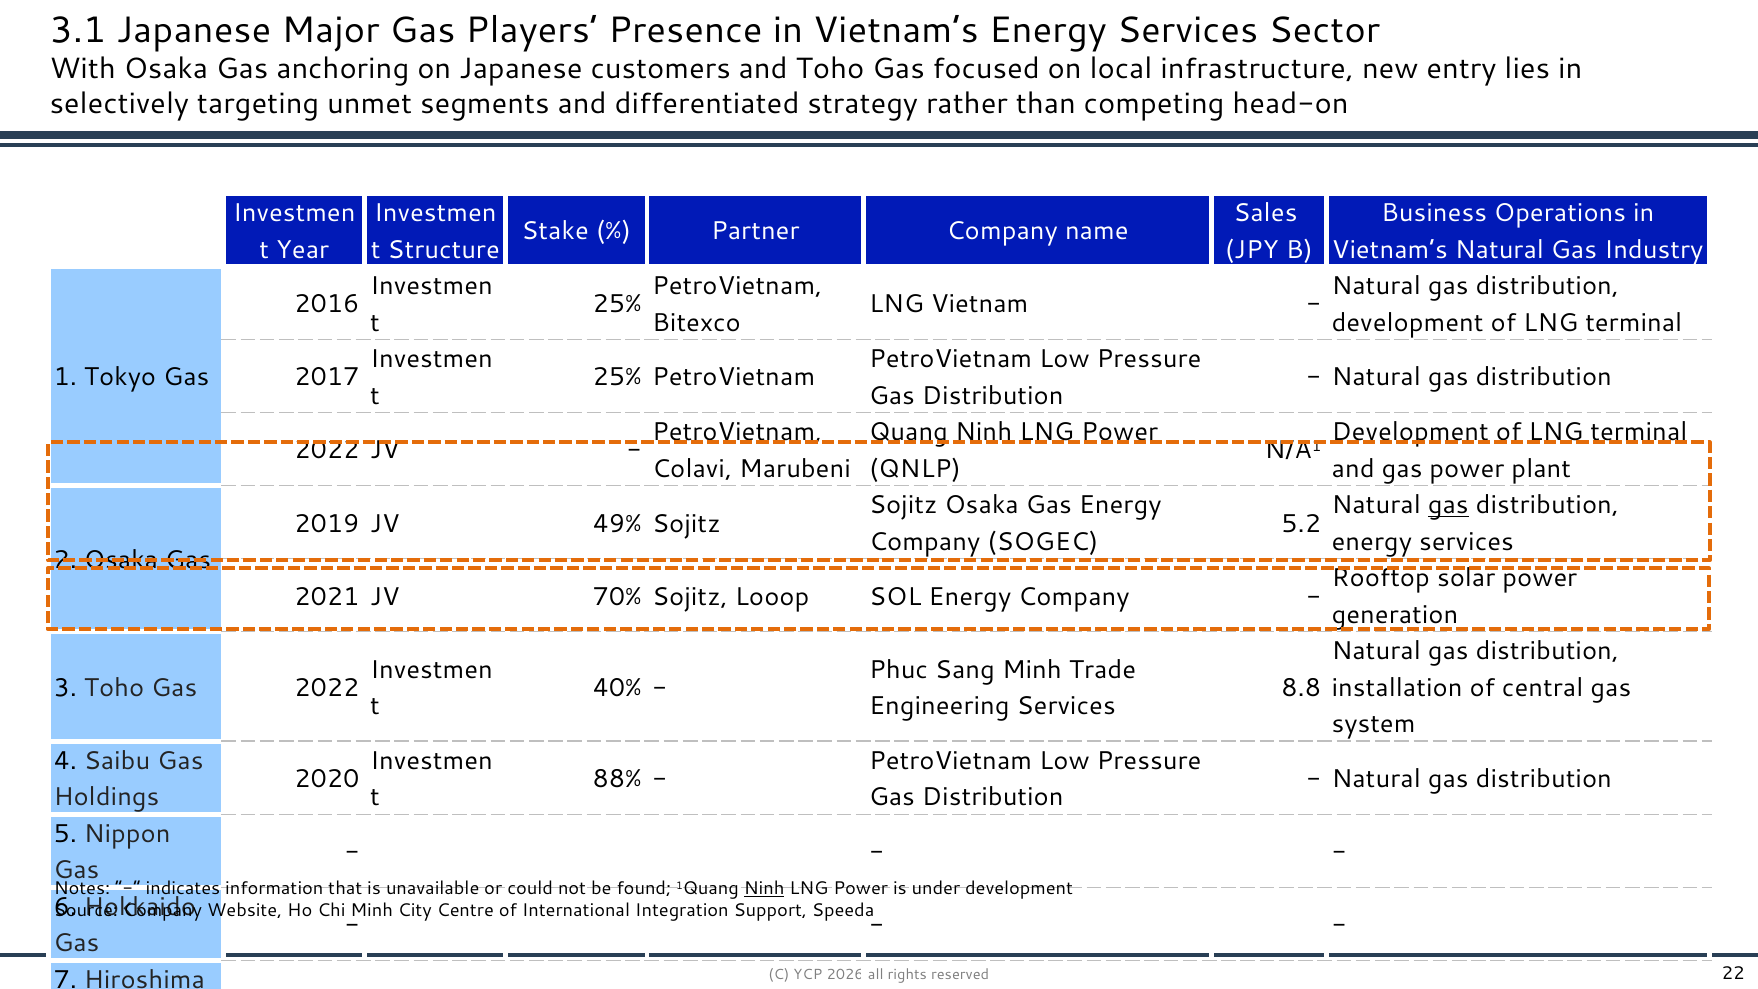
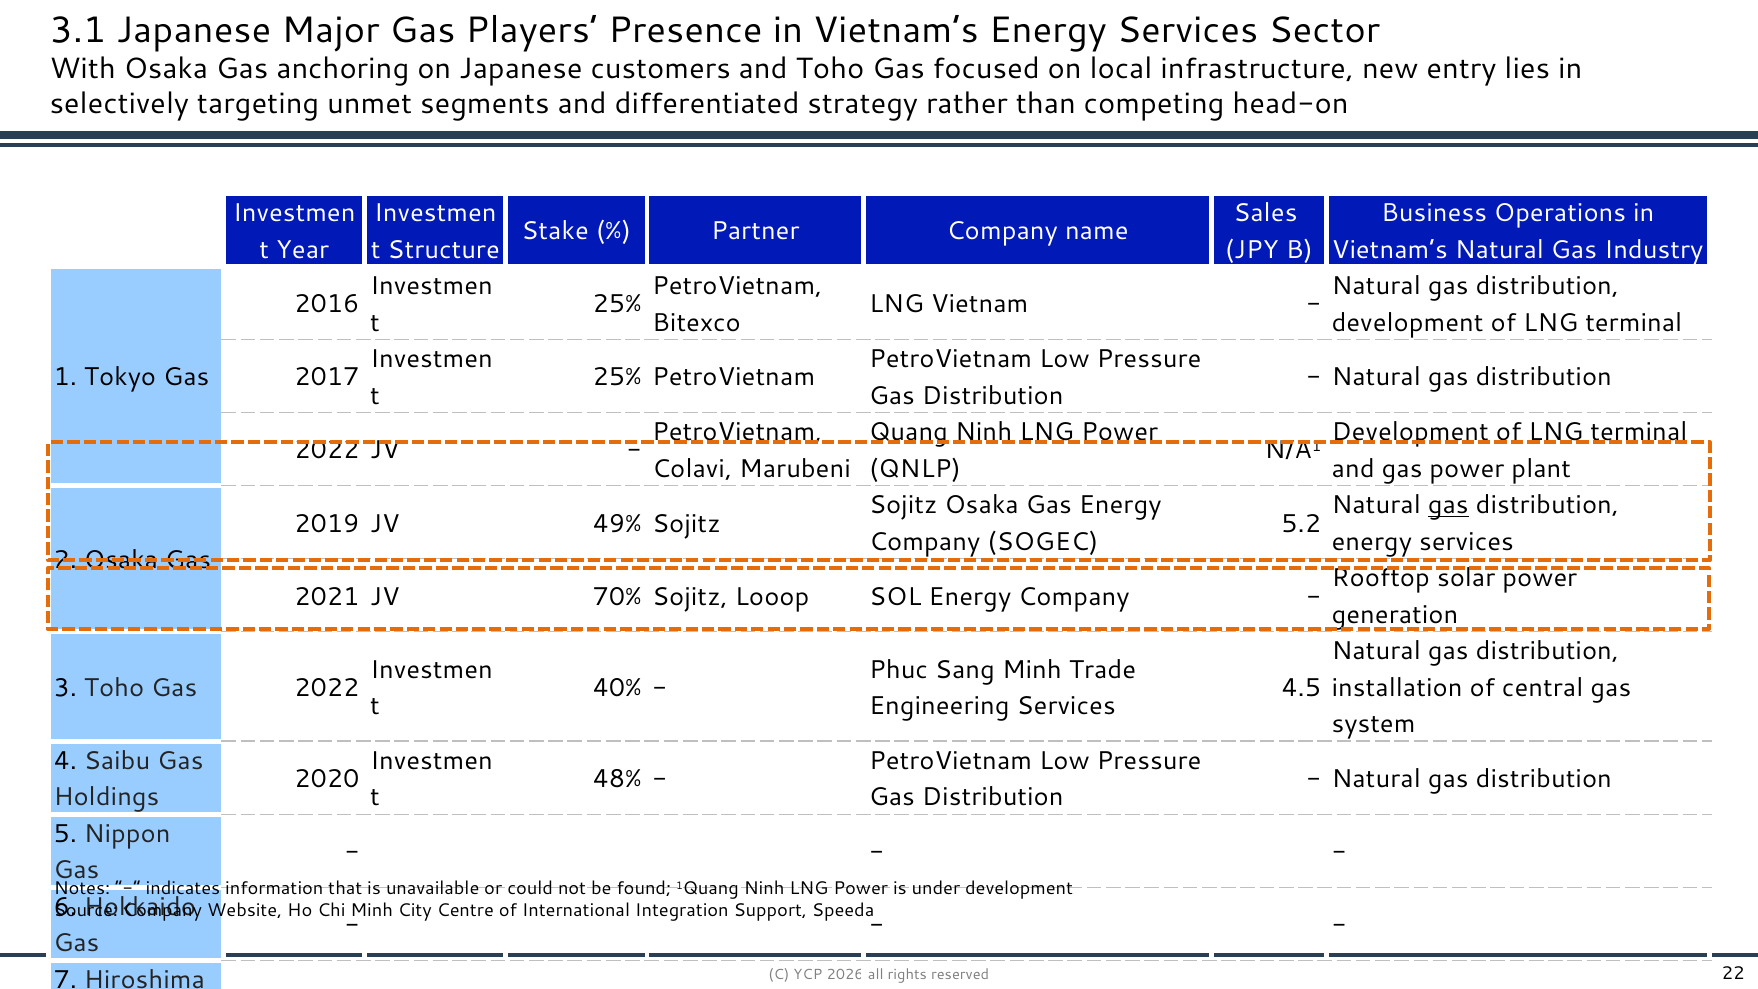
8.8: 8.8 -> 4.5
88%: 88% -> 48%
Ninh at (764, 888) underline: present -> none
